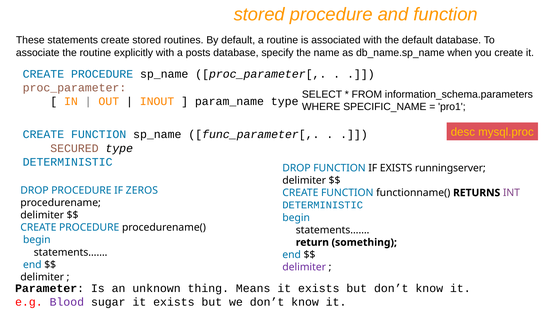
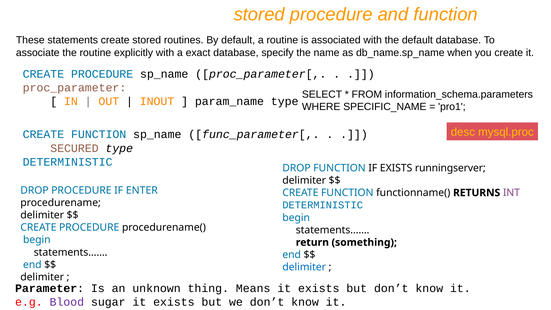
posts: posts -> exact
ZEROS: ZEROS -> ENTER
delimiter at (304, 267) colour: purple -> blue
